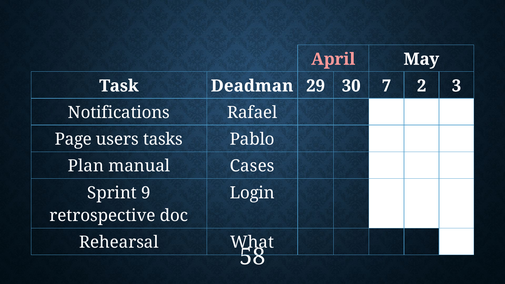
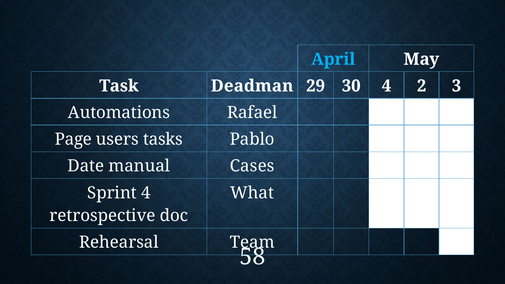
April colour: pink -> light blue
30 7: 7 -> 4
Notifications: Notifications -> Automations
Plan: Plan -> Date
Sprint 9: 9 -> 4
Login: Login -> What
What: What -> Team
